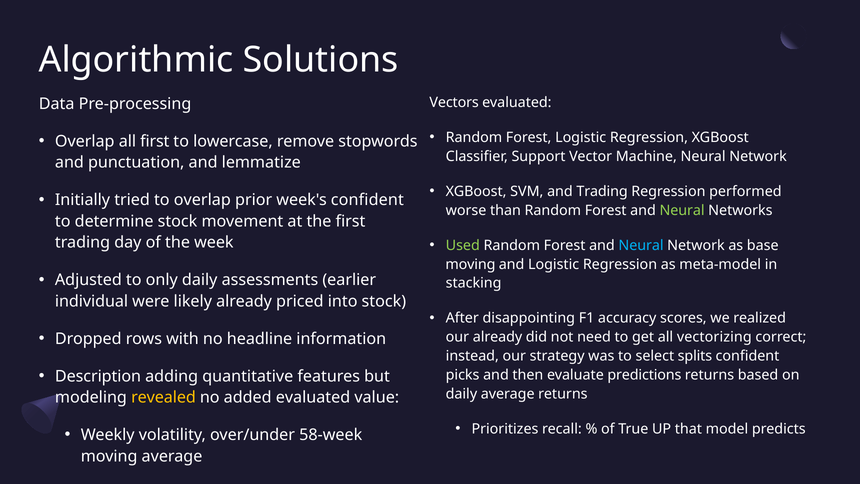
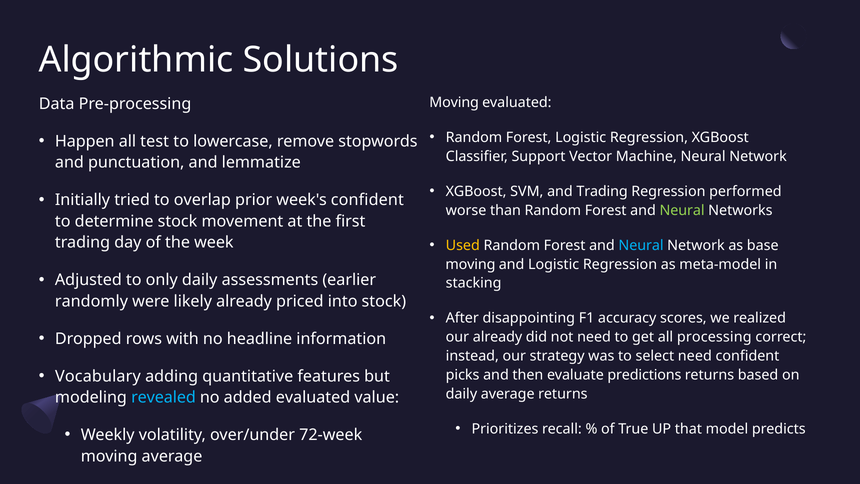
Vectors at (454, 102): Vectors -> Moving
Overlap at (85, 141): Overlap -> Happen
all first: first -> test
Used colour: light green -> yellow
individual: individual -> randomly
vectorizing: vectorizing -> processing
select splits: splits -> need
Description: Description -> Vocabulary
revealed colour: yellow -> light blue
58-week: 58-week -> 72-week
